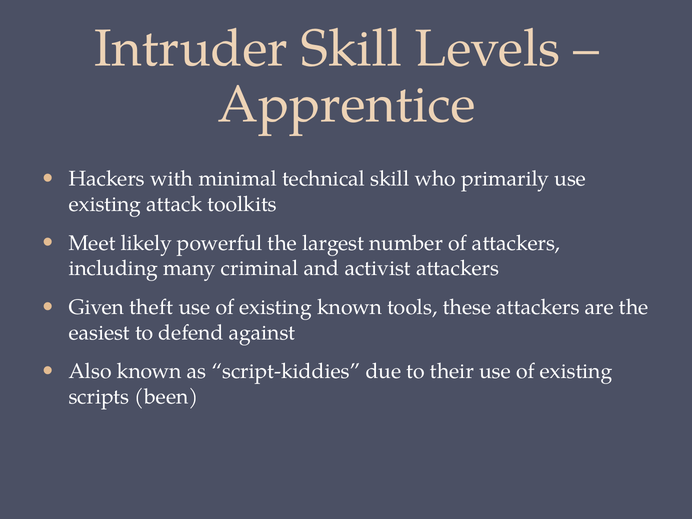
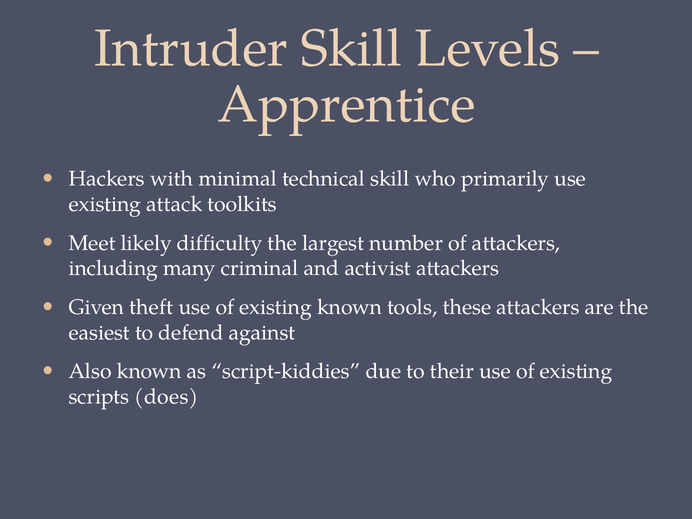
powerful: powerful -> difficulty
been: been -> does
